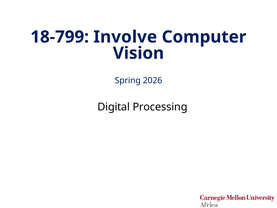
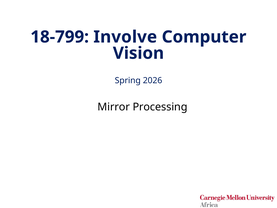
Digital: Digital -> Mirror
